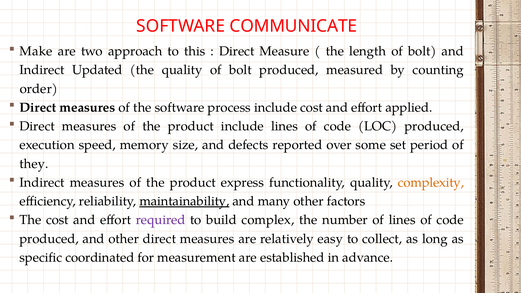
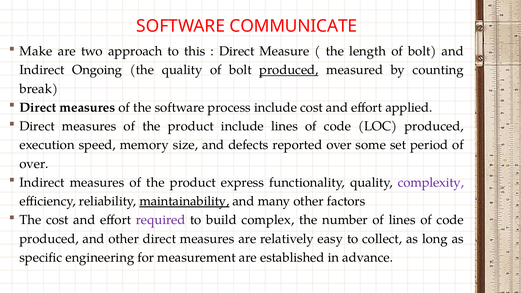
Updated: Updated -> Ongoing
produced at (289, 70) underline: none -> present
order: order -> break
they at (34, 164): they -> over
complexity colour: orange -> purple
coordinated: coordinated -> engineering
